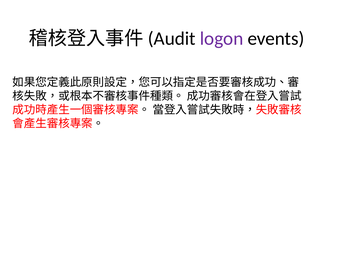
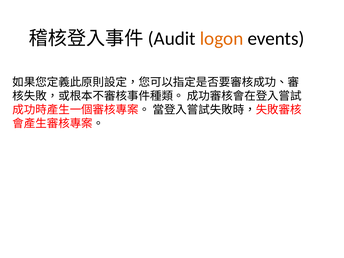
logon colour: purple -> orange
